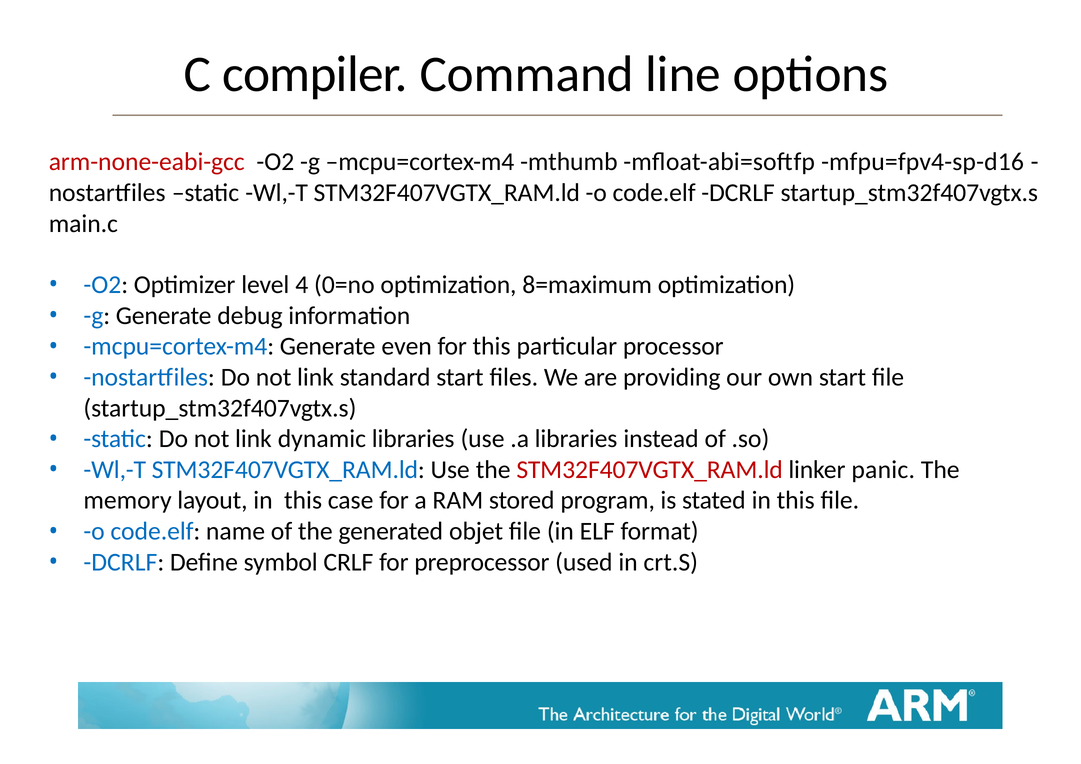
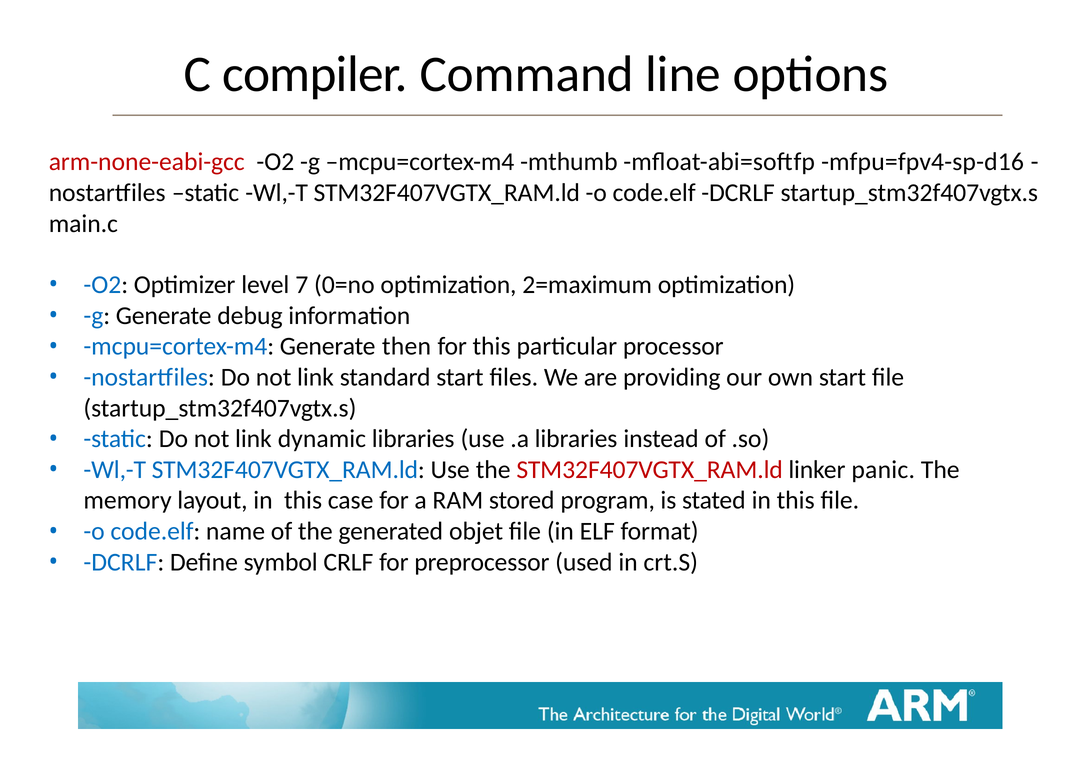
4: 4 -> 7
8=maximum: 8=maximum -> 2=maximum
even: even -> then
